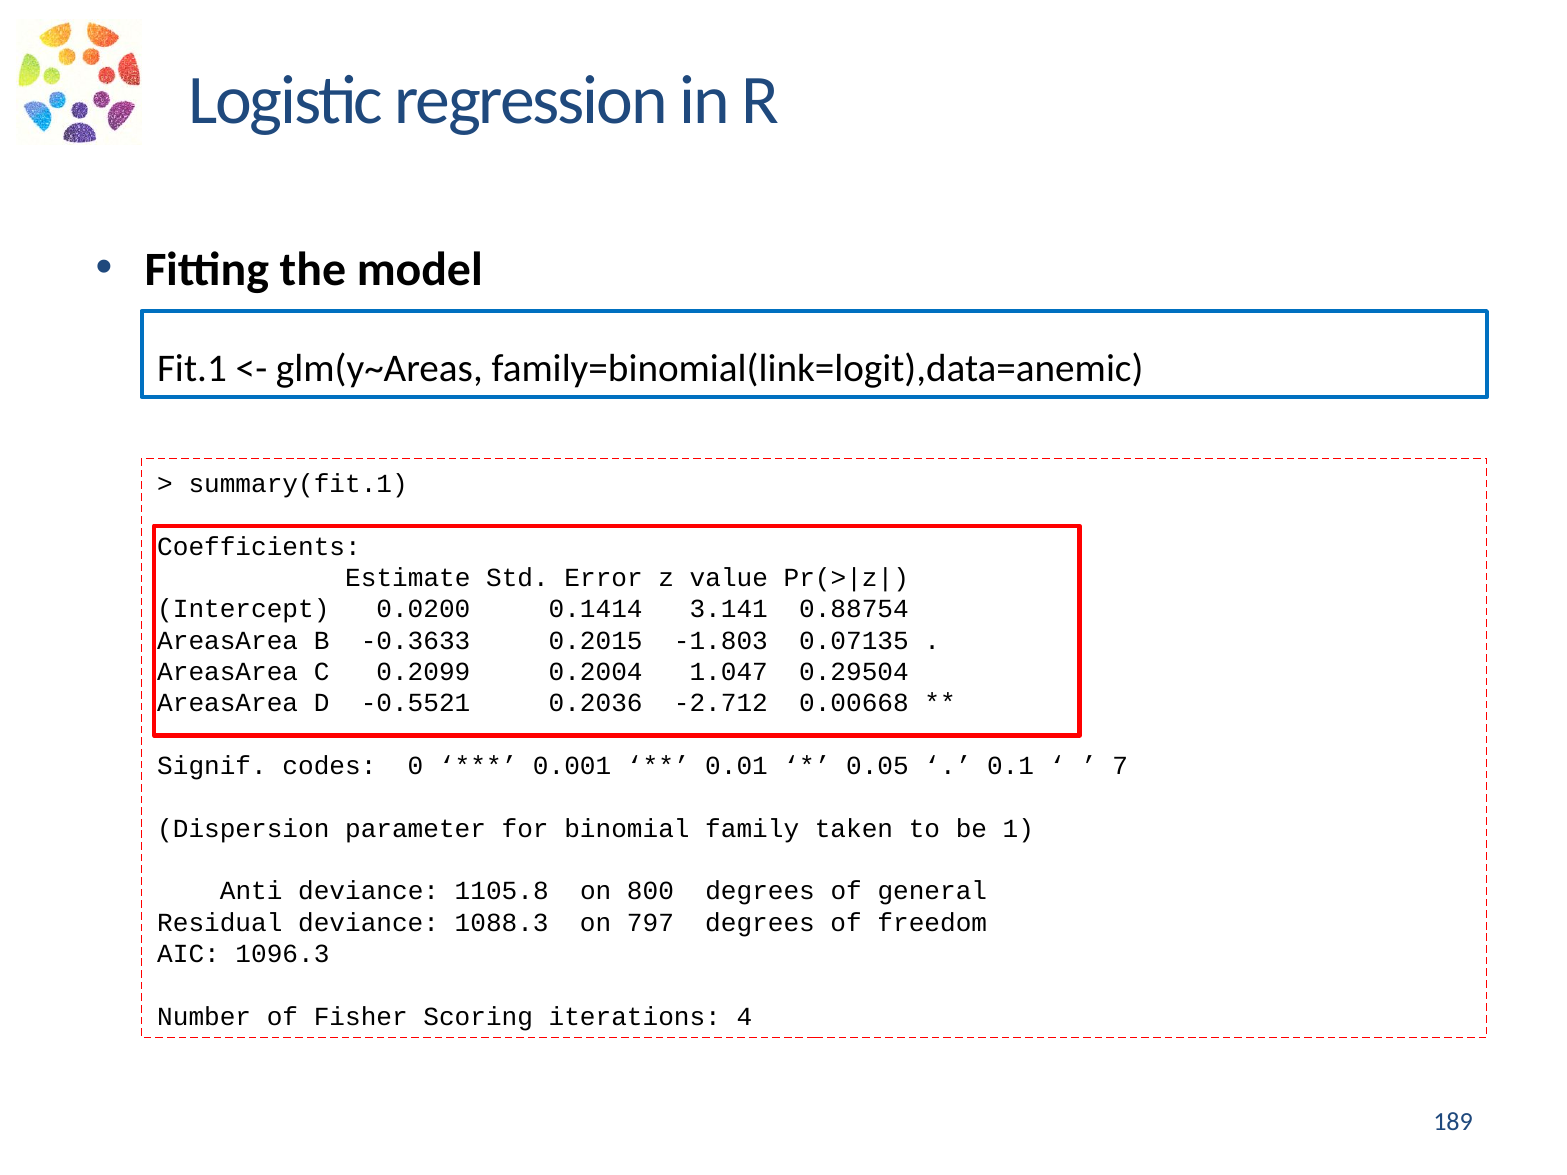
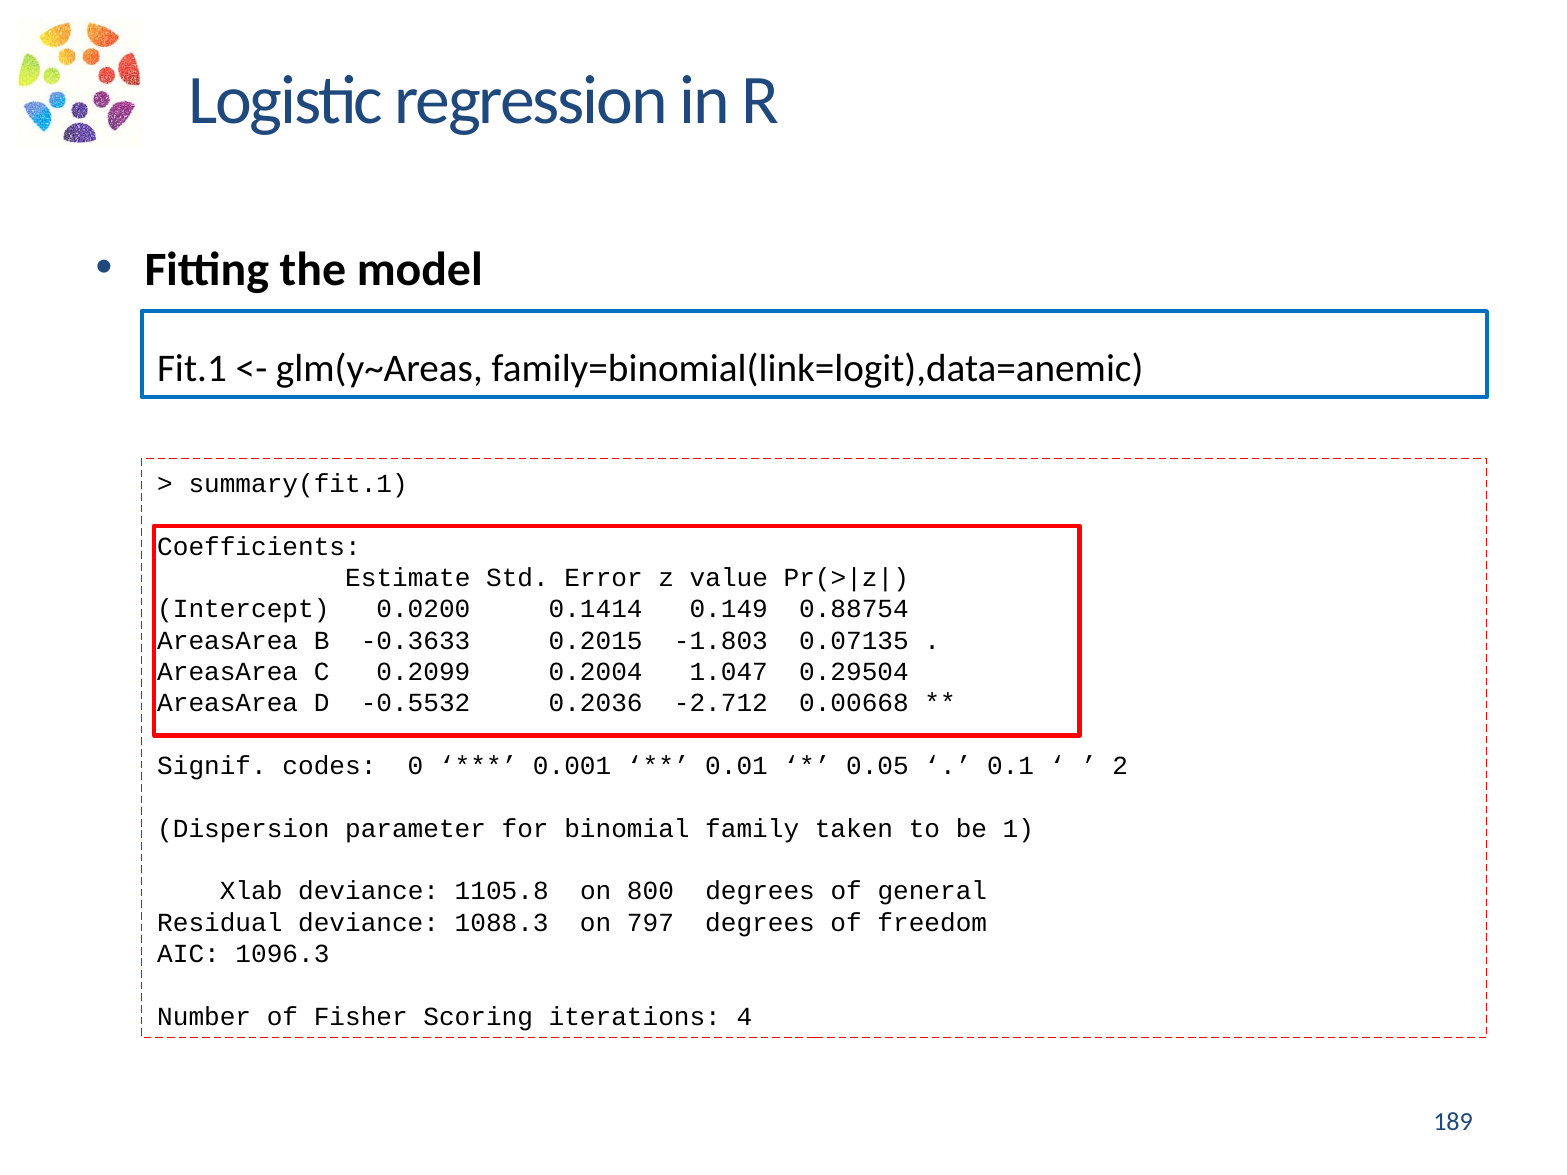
3.141: 3.141 -> 0.149
-0.5521: -0.5521 -> -0.5532
7: 7 -> 2
Anti: Anti -> Xlab
